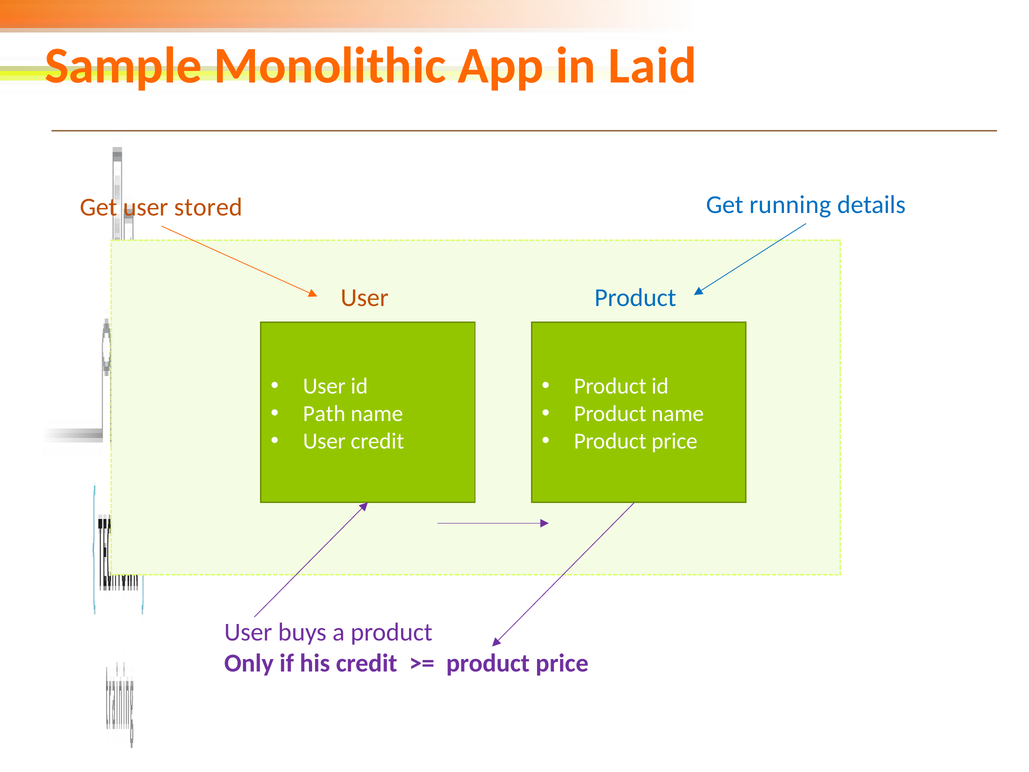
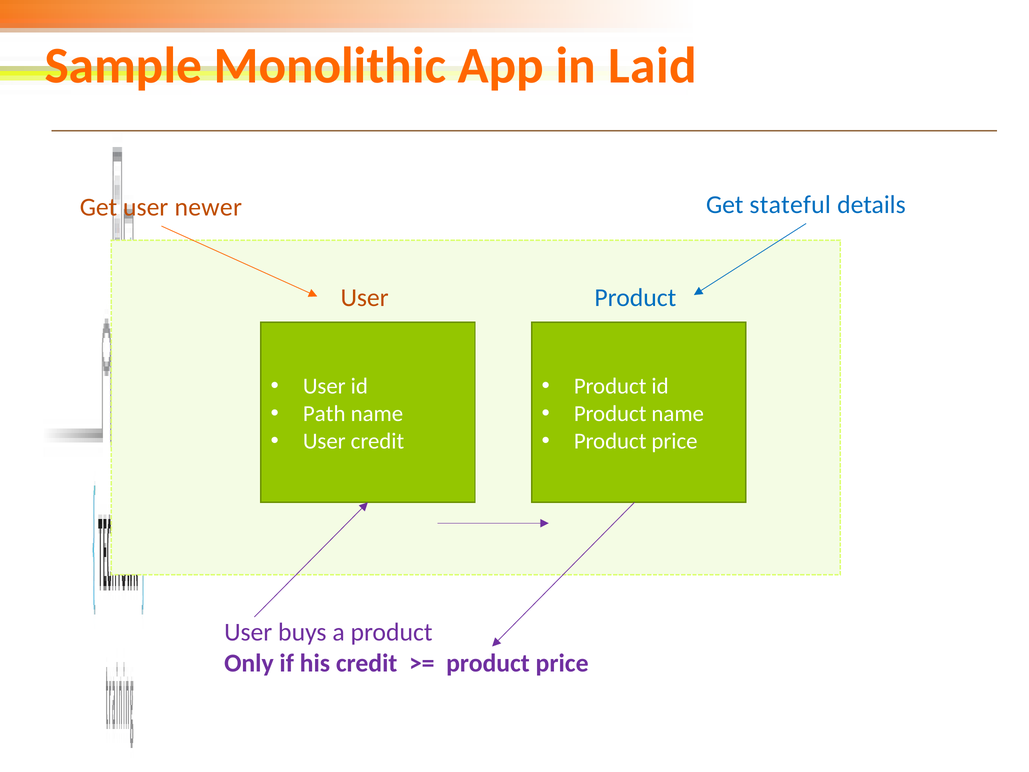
stored: stored -> newer
running: running -> stateful
